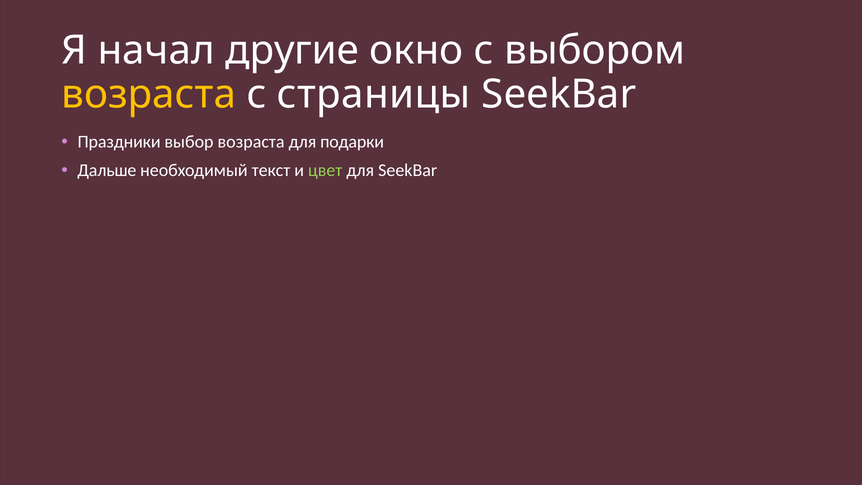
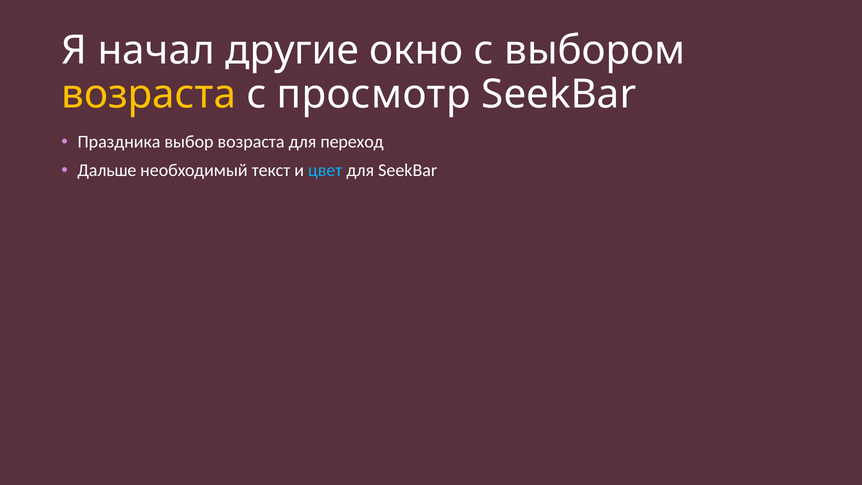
страницы: страницы -> просмотр
Праздники: Праздники -> Праздника
подарки: подарки -> переход
цвет colour: light green -> light blue
